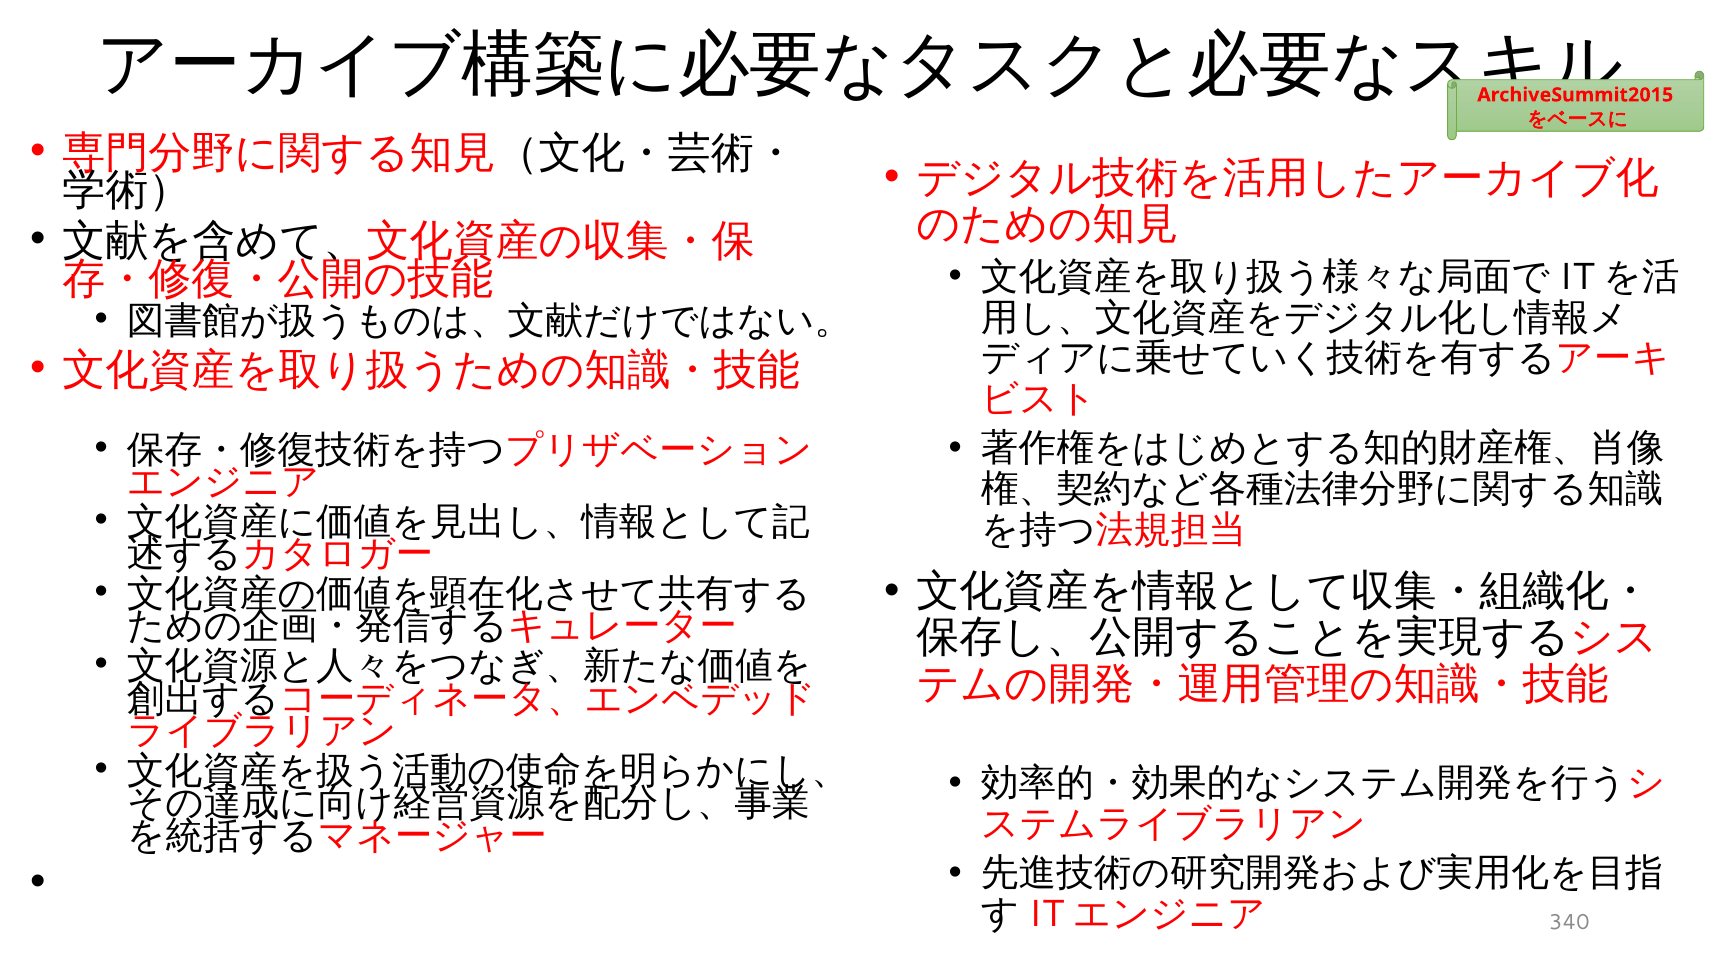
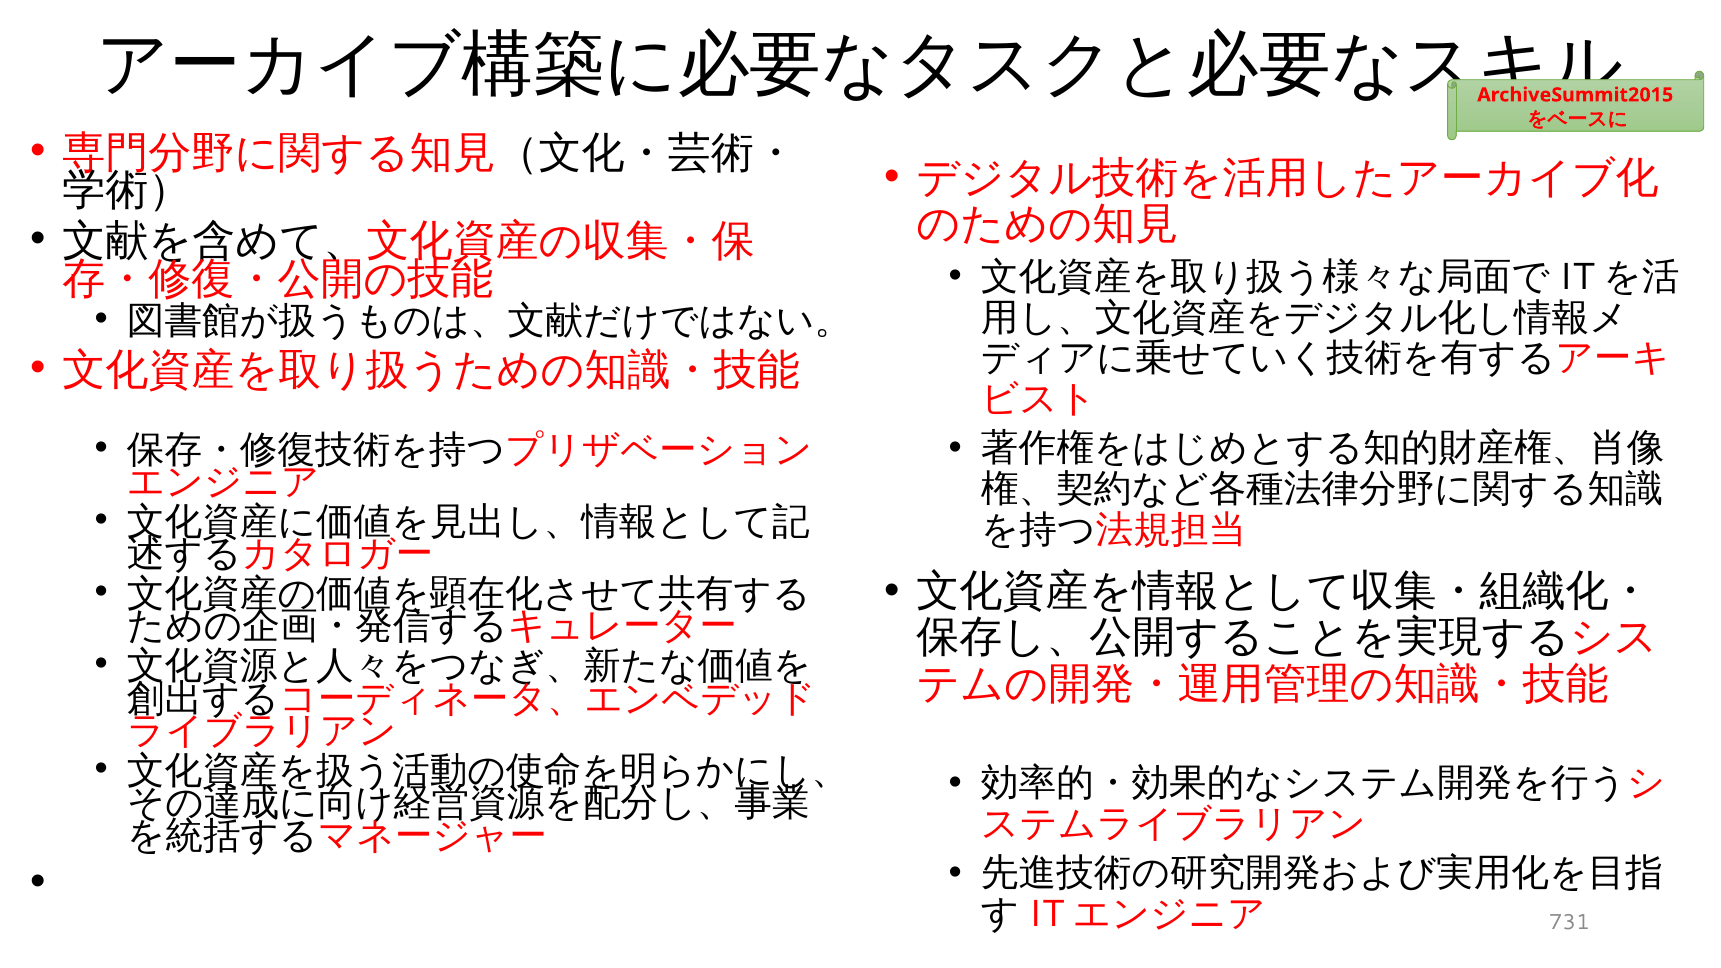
340: 340 -> 731
